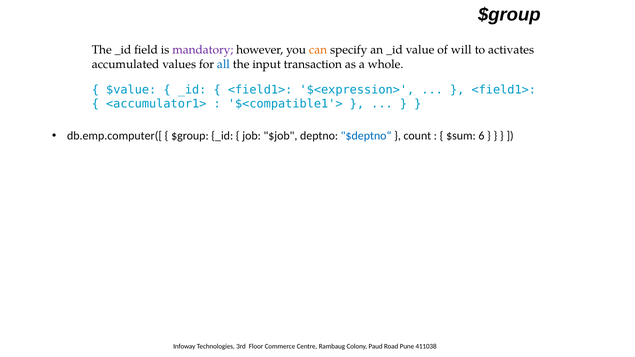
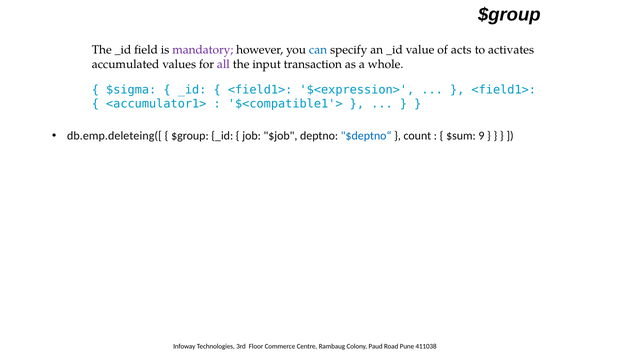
can colour: orange -> blue
will: will -> acts
all colour: blue -> purple
$value: $value -> $sigma
db.emp.computer([: db.emp.computer([ -> db.emp.deleteing([
6: 6 -> 9
